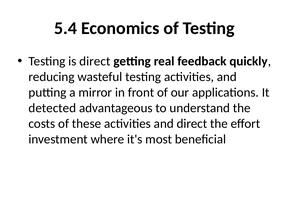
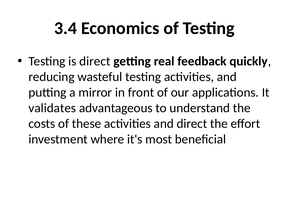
5.4: 5.4 -> 3.4
detected: detected -> validates
